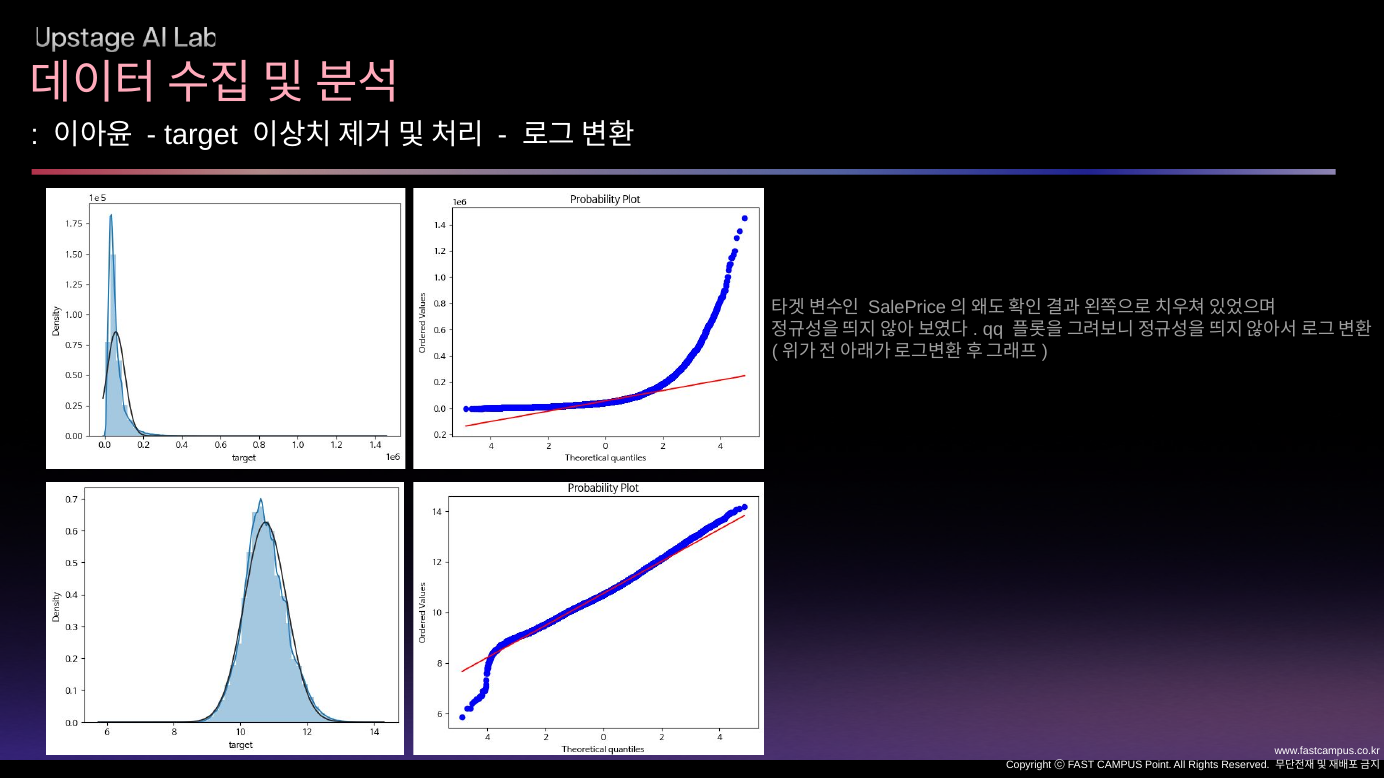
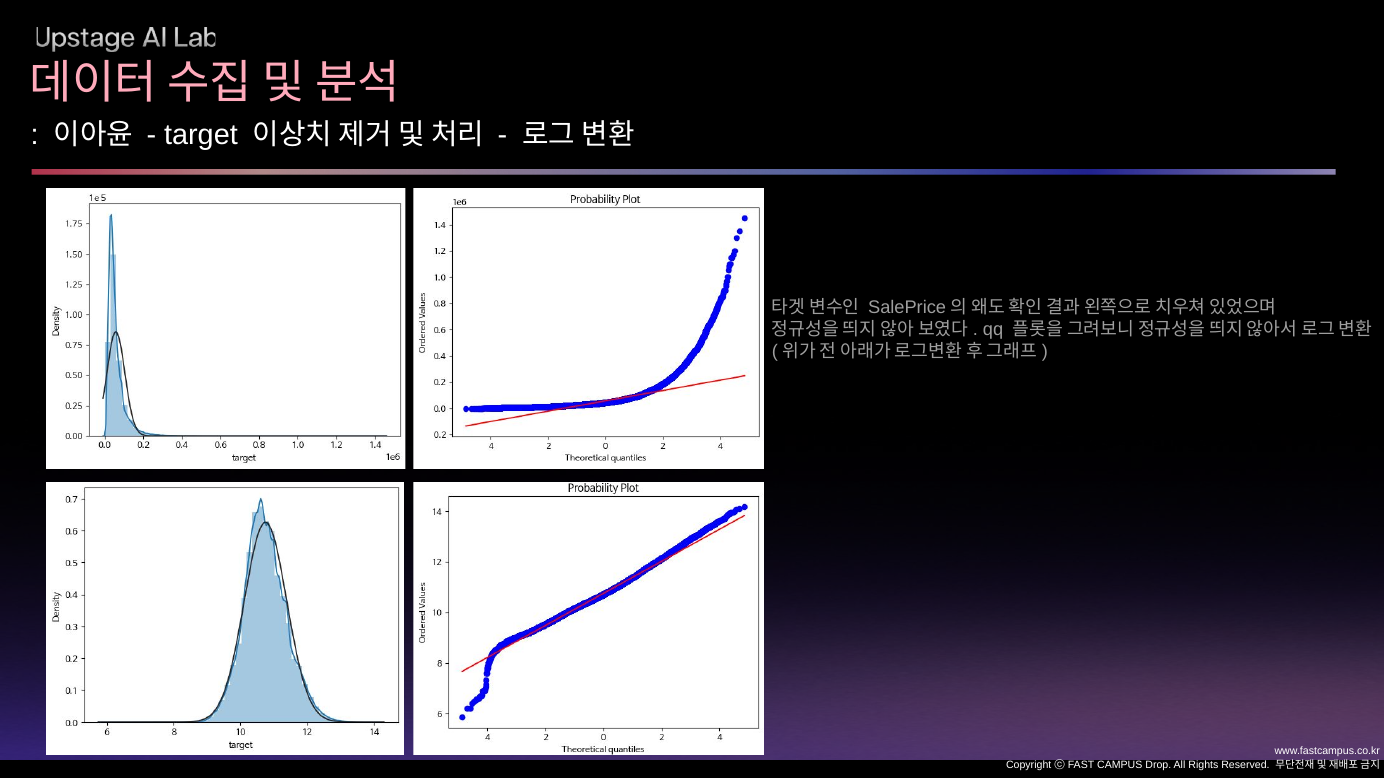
Point: Point -> Drop
